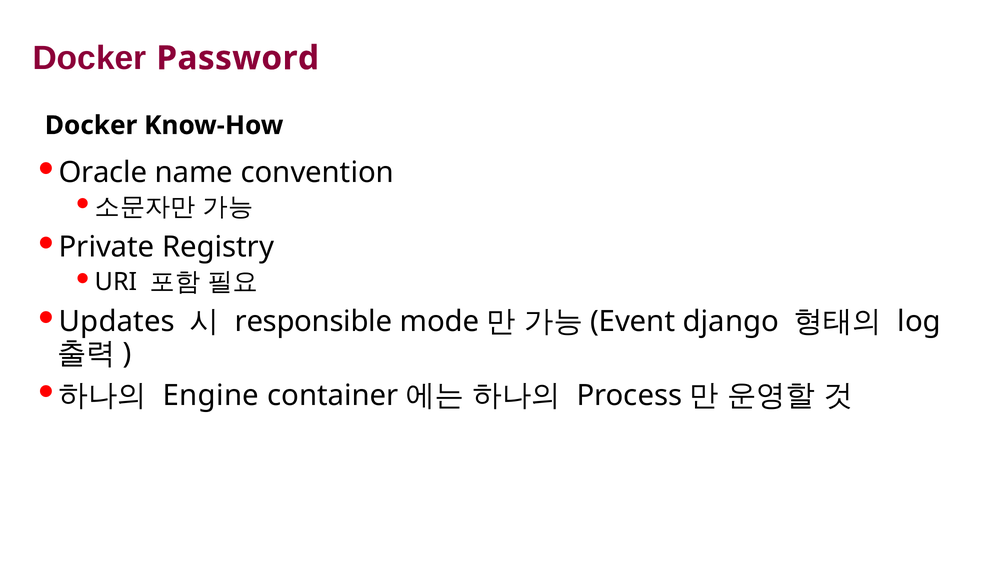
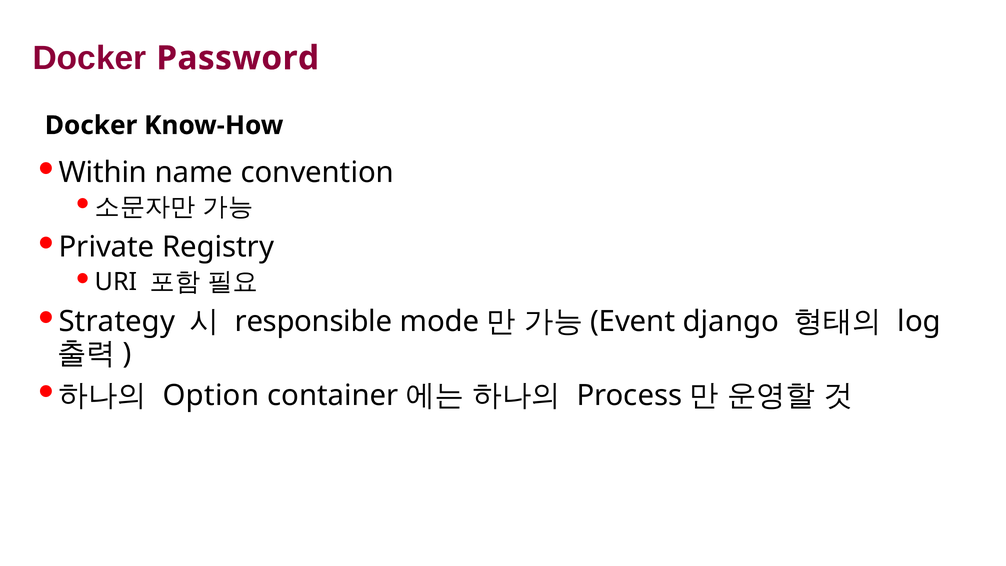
Oracle: Oracle -> Within
Updates: Updates -> Strategy
Engine: Engine -> Option
